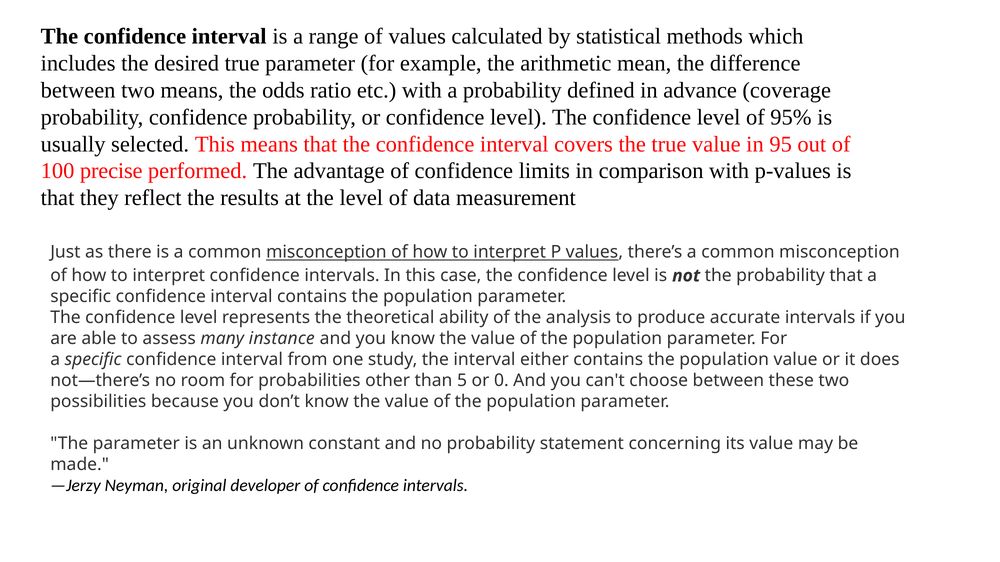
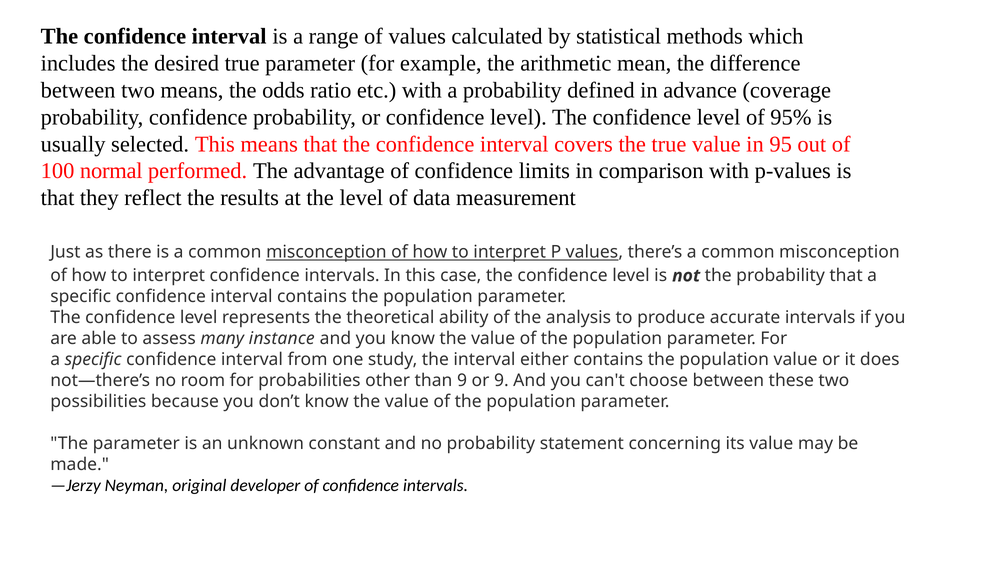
precise: precise -> normal
than 5: 5 -> 9
or 0: 0 -> 9
